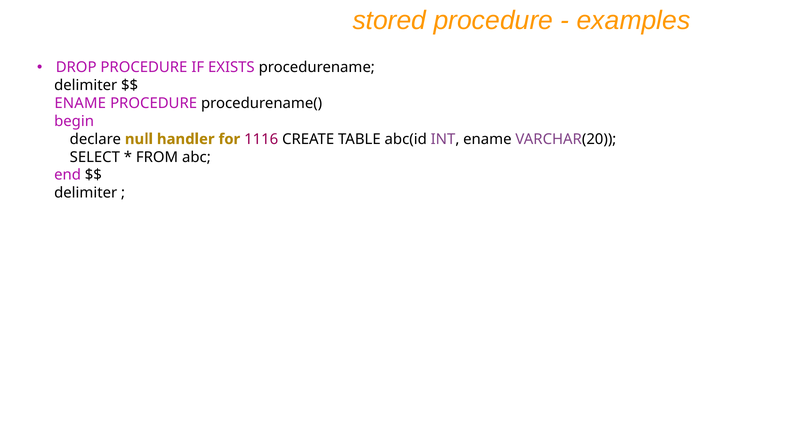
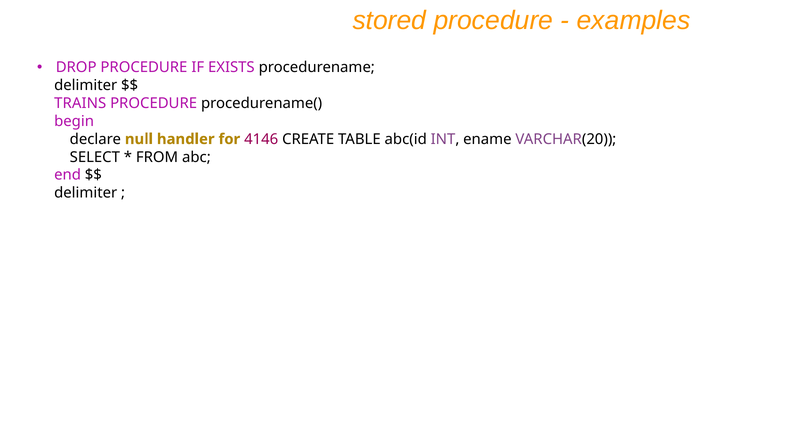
ENAME at (80, 103): ENAME -> TRAINS
1116: 1116 -> 4146
